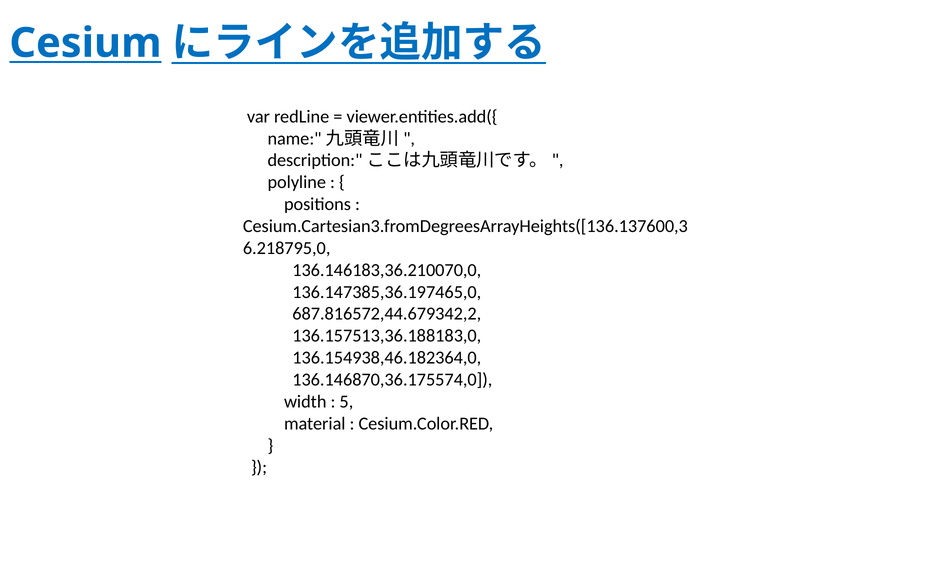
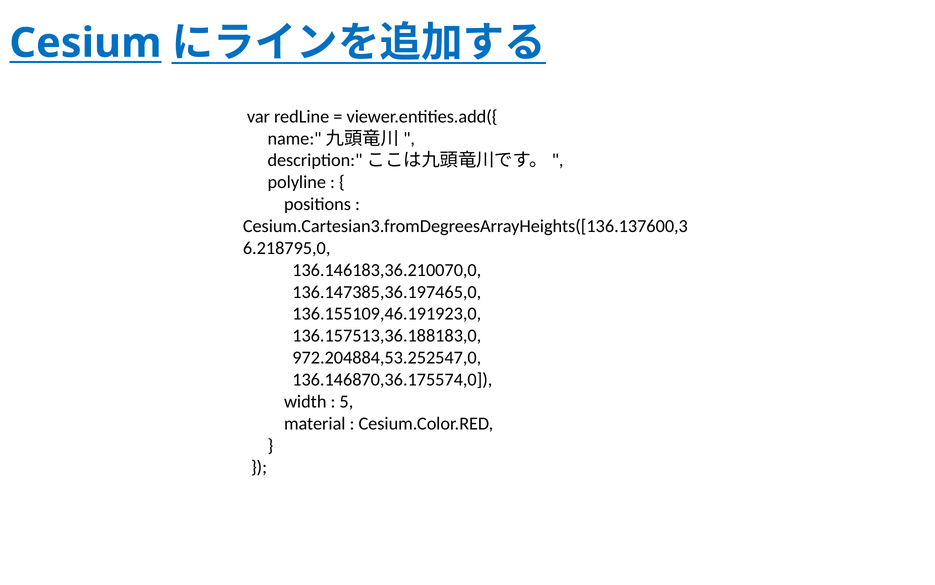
687.816572,44.679342,2: 687.816572,44.679342,2 -> 136.155109,46.191923,0
136.154938,46.182364,0: 136.154938,46.182364,0 -> 972.204884,53.252547,0
